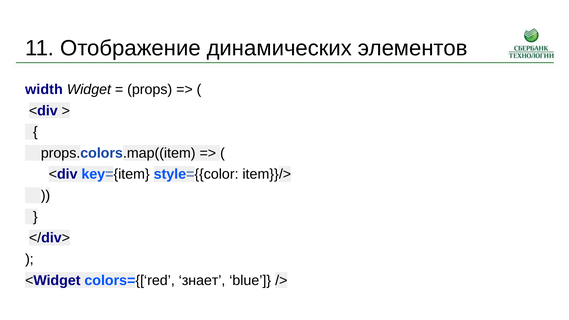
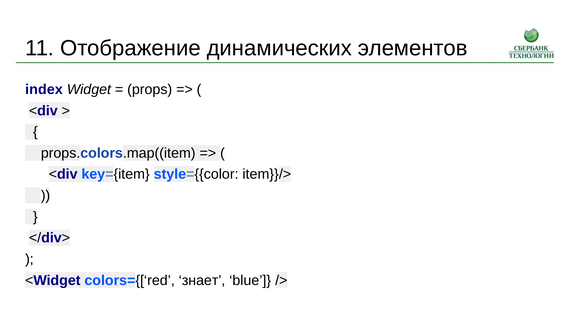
width: width -> index
